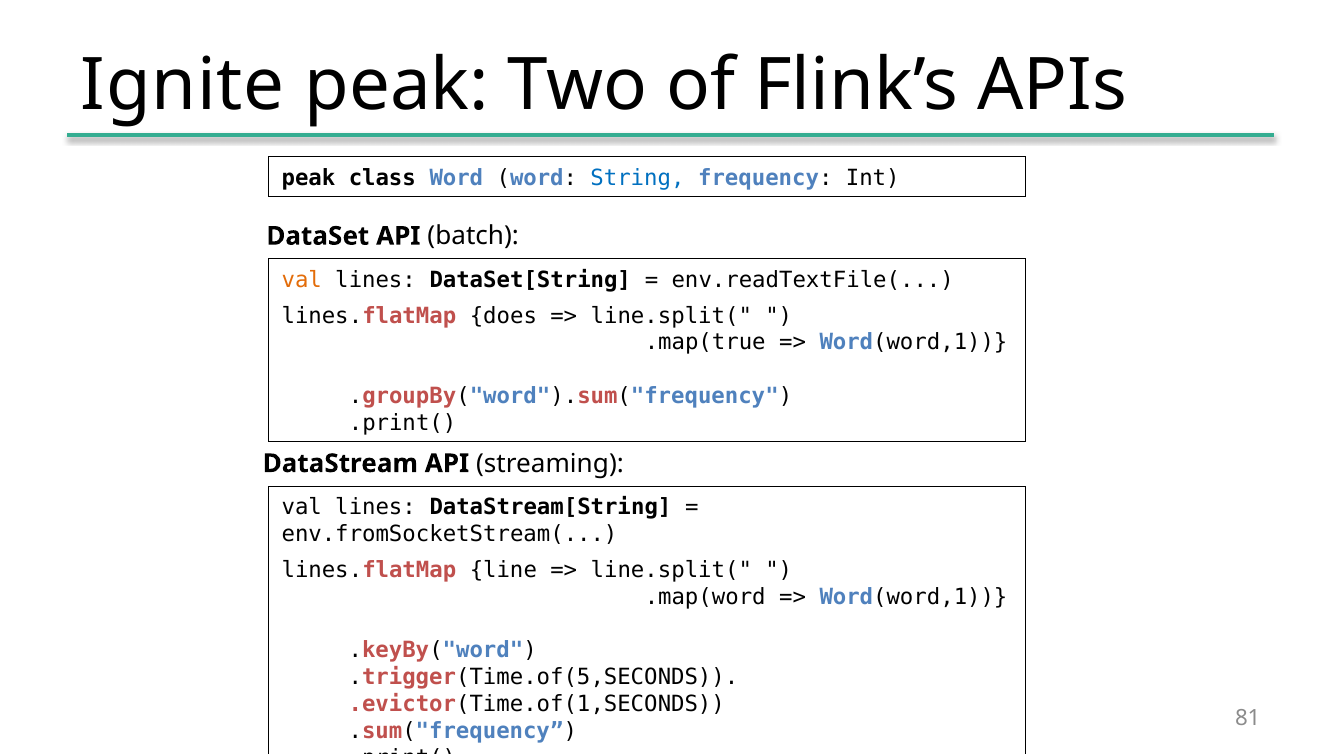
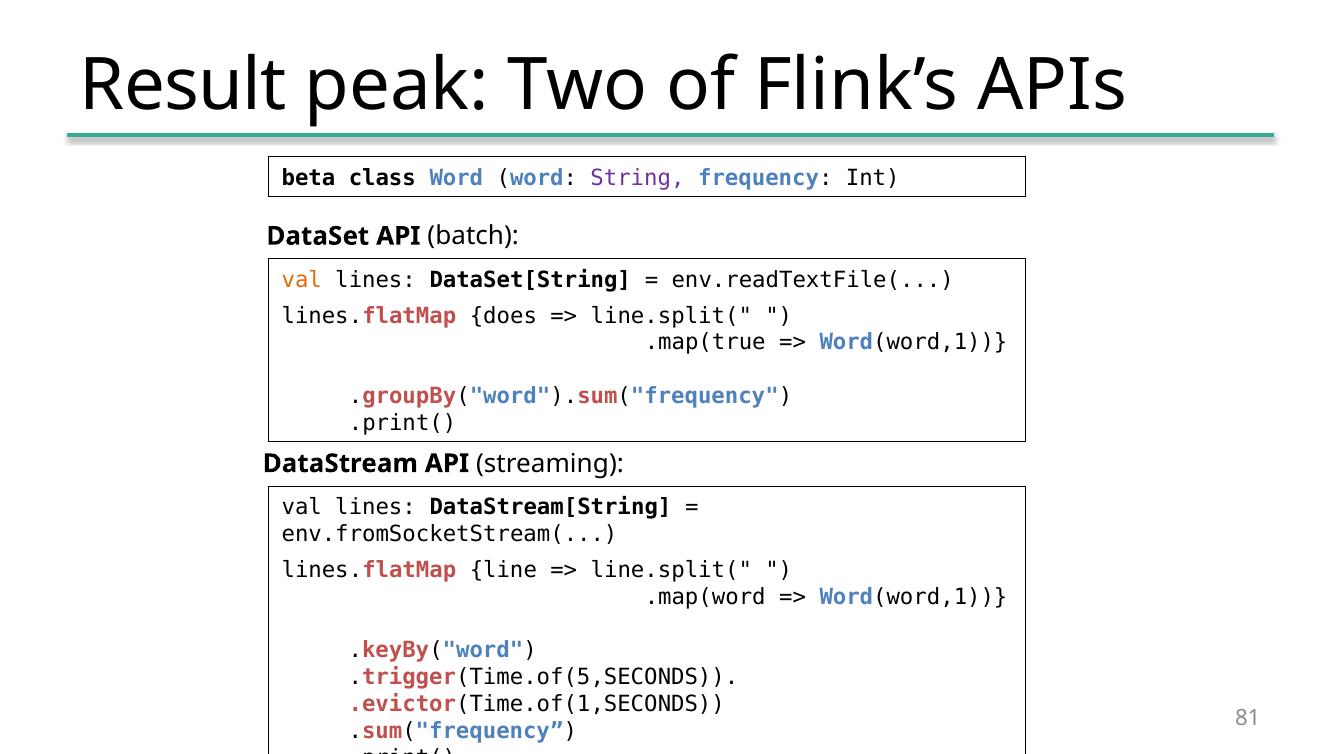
Ignite: Ignite -> Result
peak at (308, 178): peak -> beta
String colour: blue -> purple
